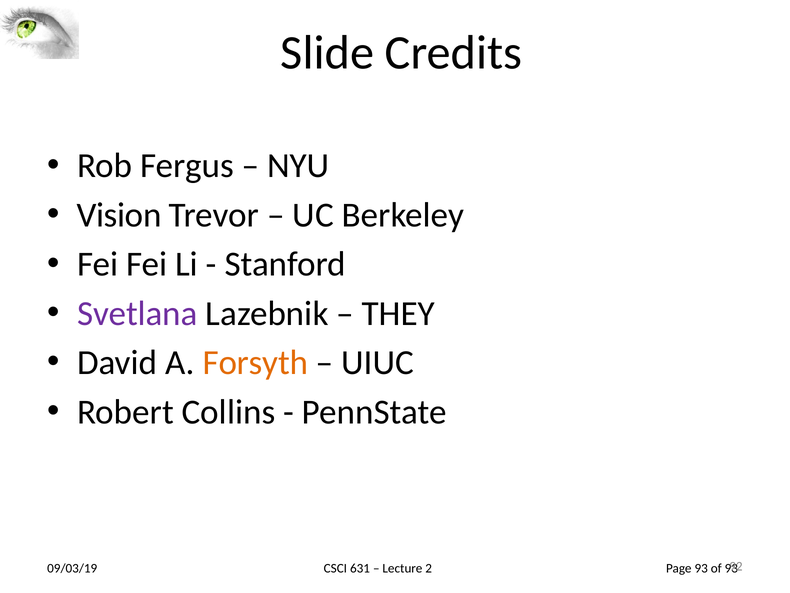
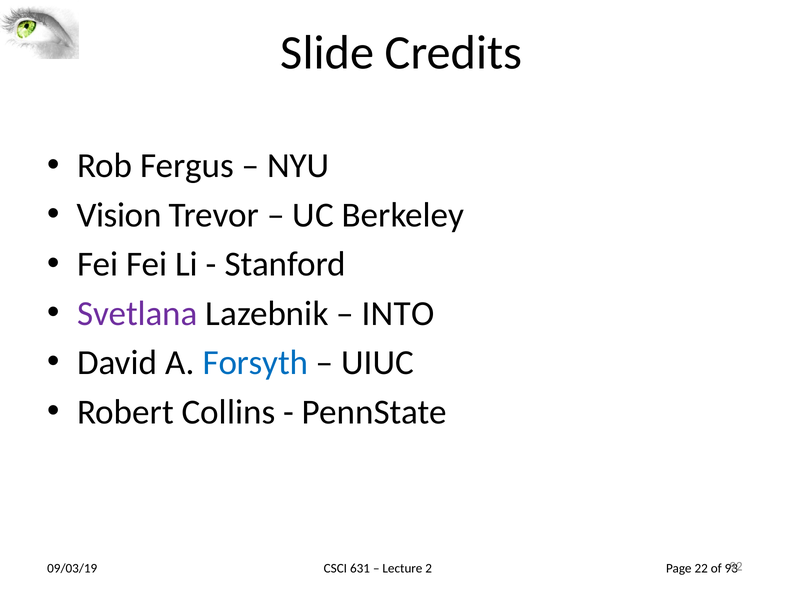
THEY: THEY -> INTO
Forsyth colour: orange -> blue
93 at (701, 568): 93 -> 22
